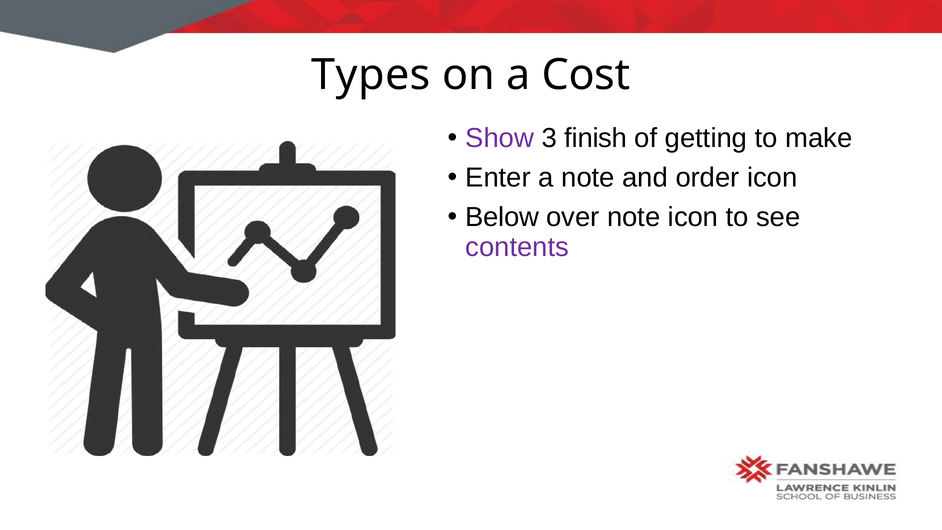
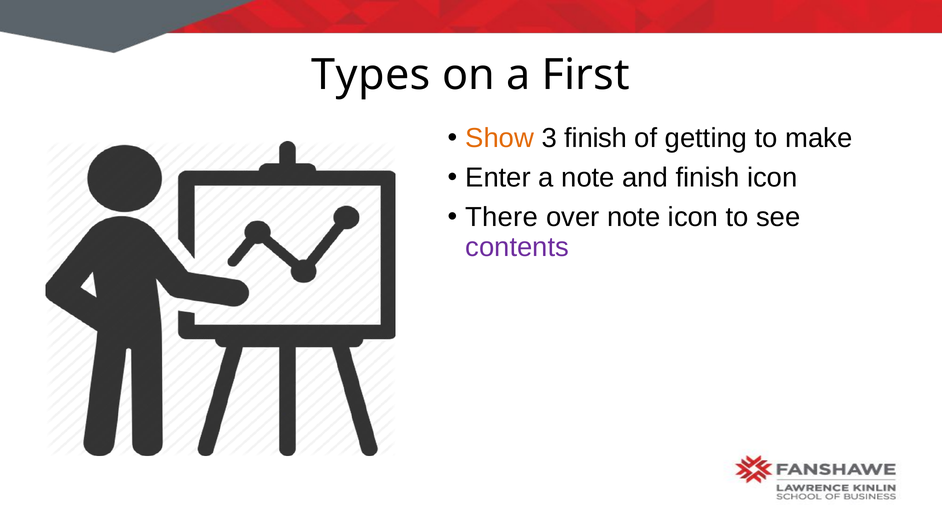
Cost: Cost -> First
Show colour: purple -> orange
and order: order -> finish
Below: Below -> There
